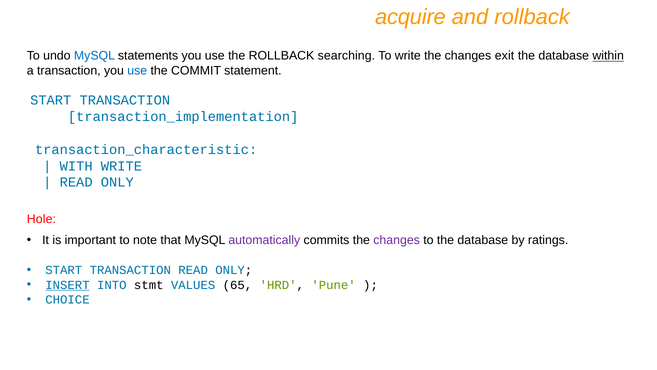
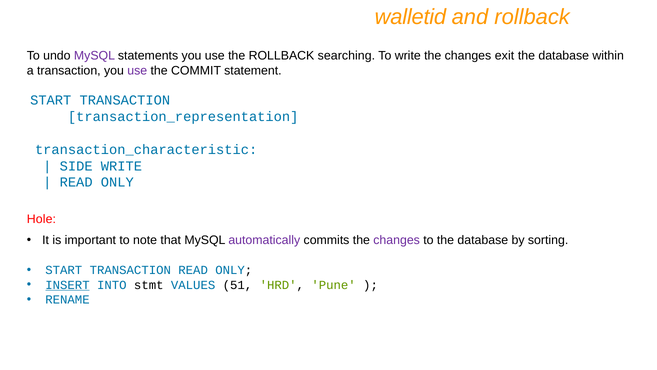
acquire: acquire -> walletid
MySQL at (95, 56) colour: blue -> purple
within underline: present -> none
use at (137, 71) colour: blue -> purple
transaction_implementation: transaction_implementation -> transaction_representation
WITH: WITH -> SIDE
ratings: ratings -> sorting
65: 65 -> 51
CHOICE: CHOICE -> RENAME
